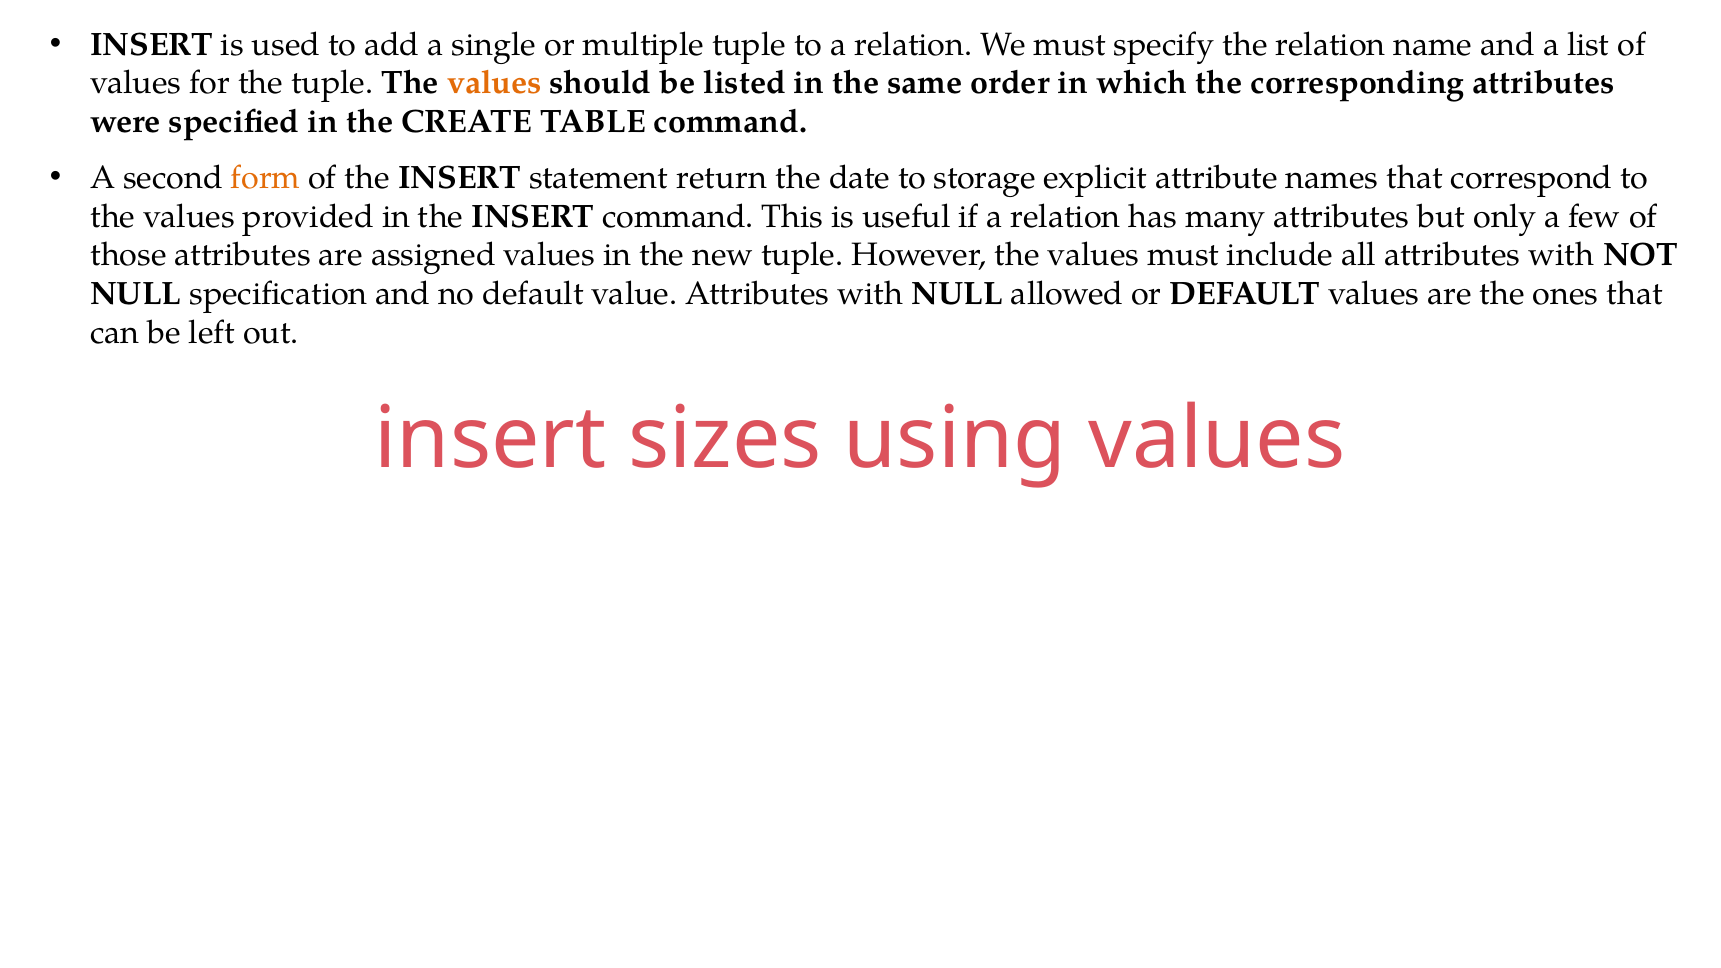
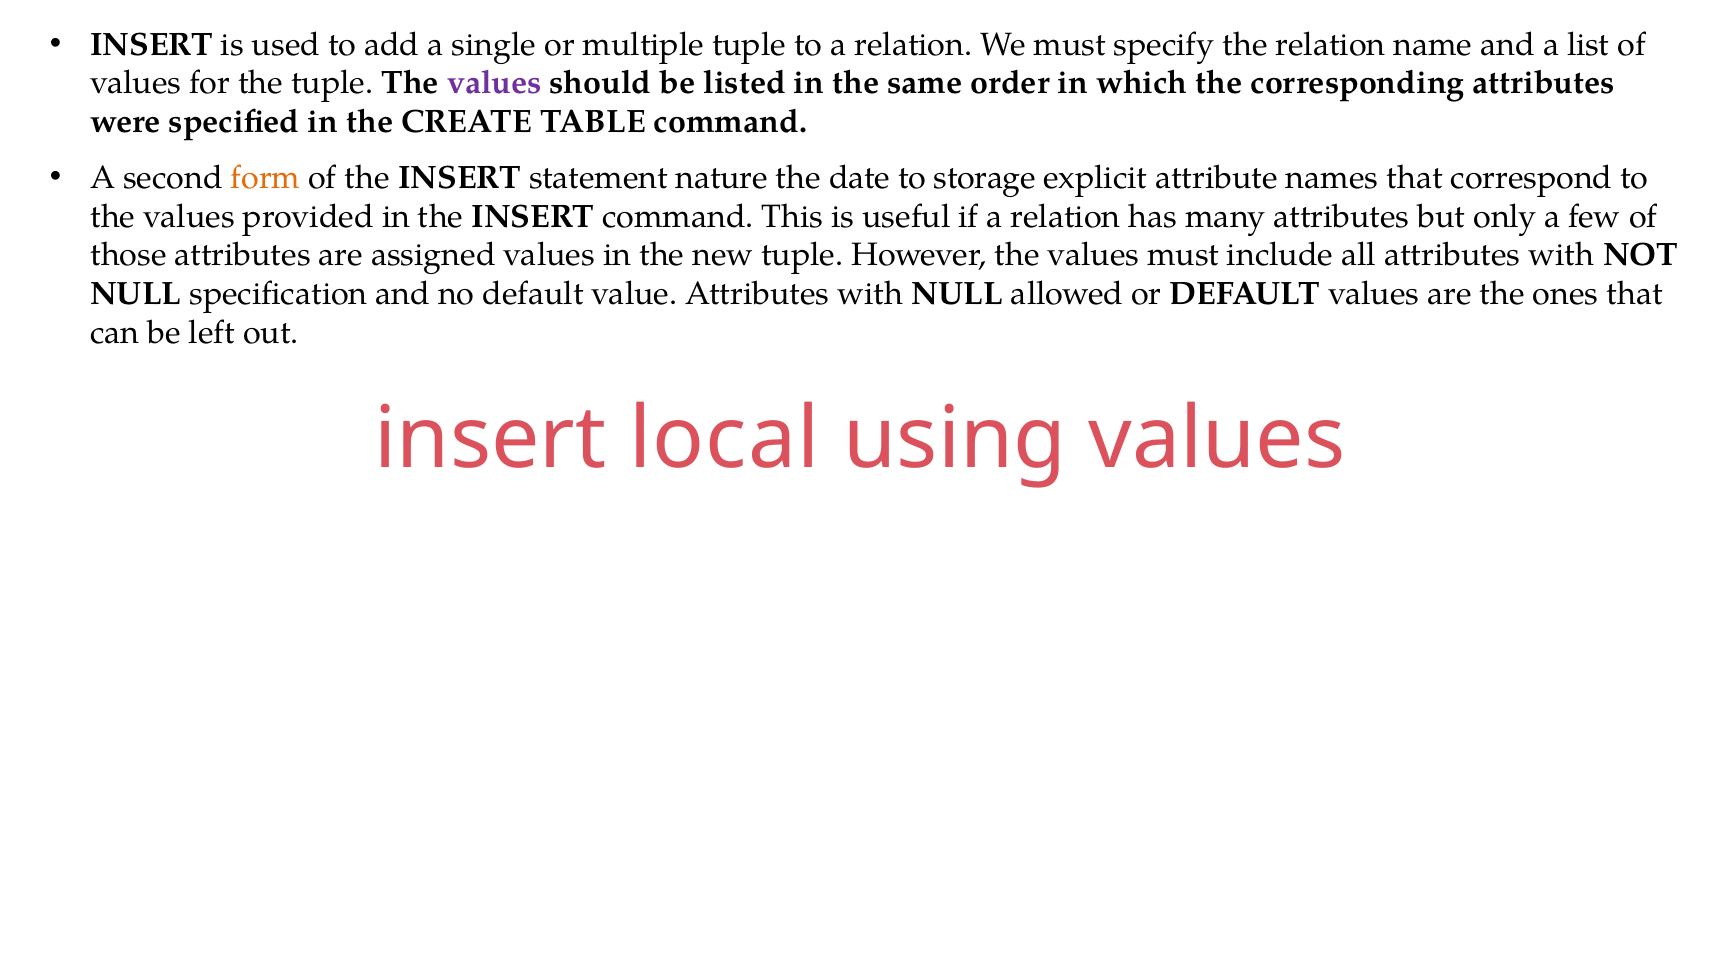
values at (494, 83) colour: orange -> purple
return: return -> nature
sizes: sizes -> local
